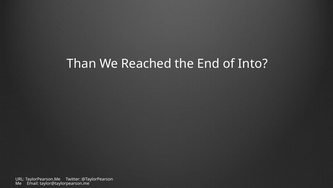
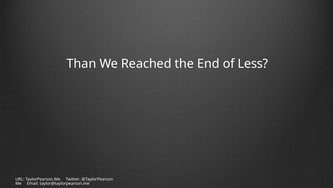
Into: Into -> Less
